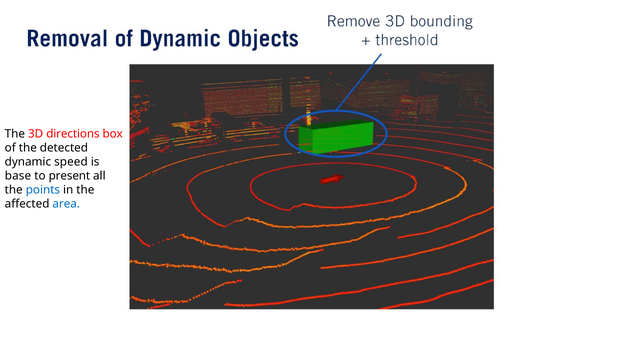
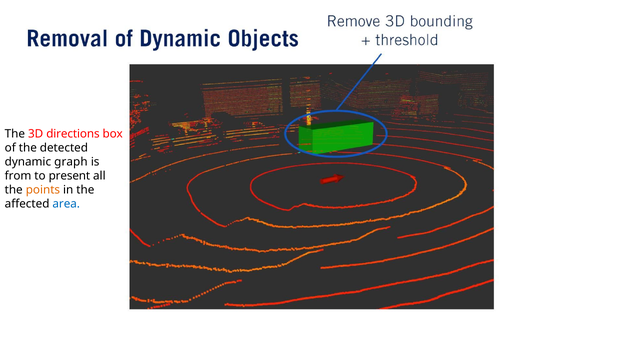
speed: speed -> graph
base: base -> from
points colour: blue -> orange
